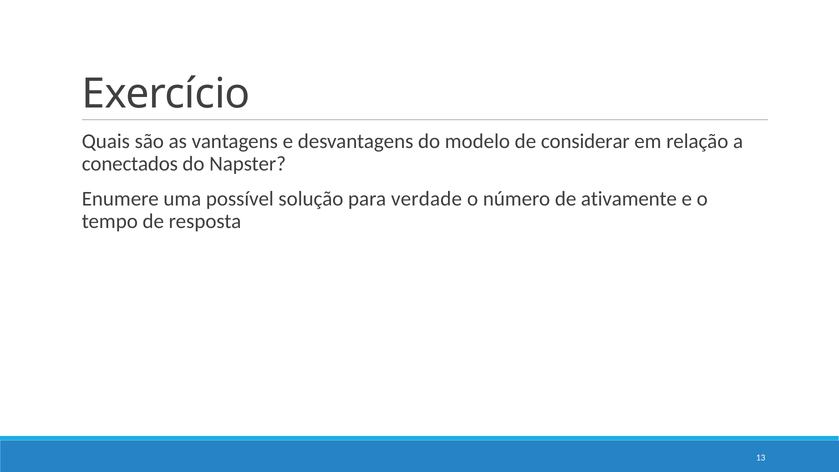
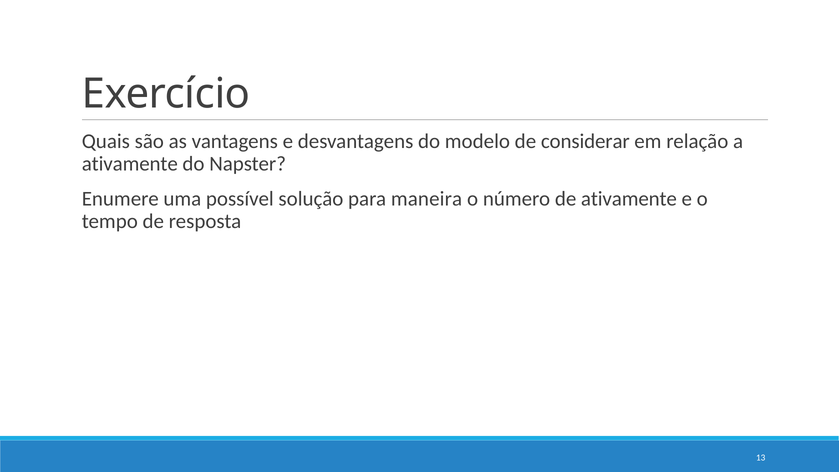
conectados at (130, 164): conectados -> ativamente
verdade: verdade -> maneira
